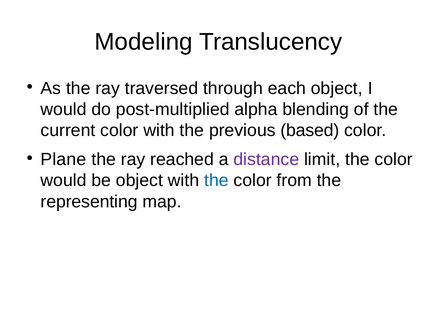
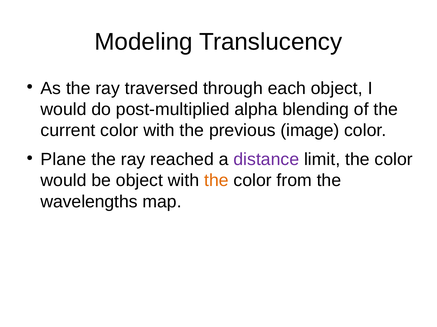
based: based -> image
the at (216, 181) colour: blue -> orange
representing: representing -> wavelengths
